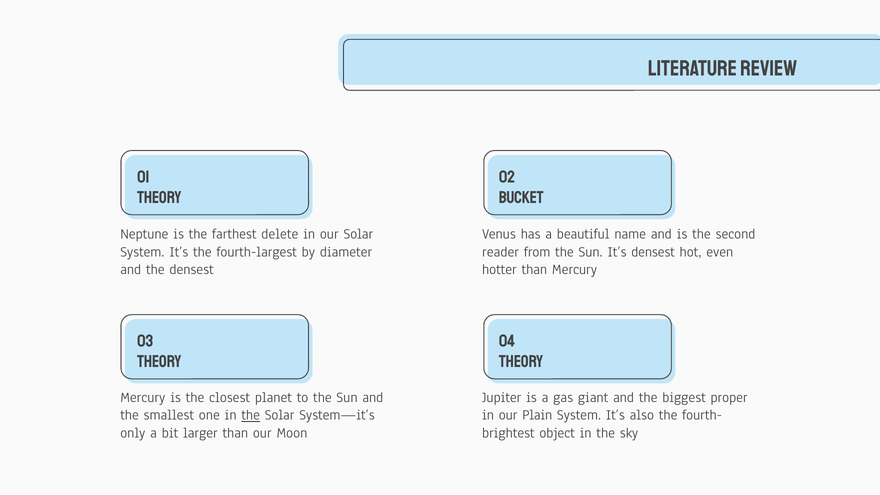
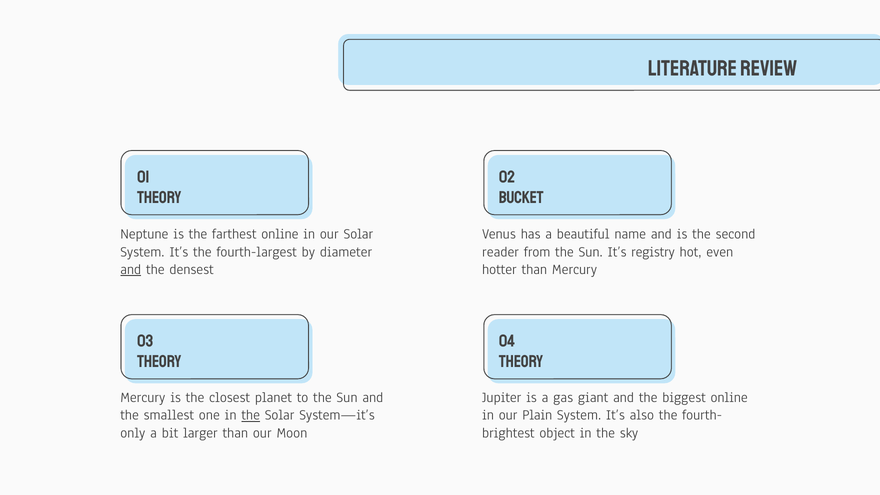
farthest delete: delete -> online
It’s densest: densest -> registry
and at (131, 269) underline: none -> present
biggest proper: proper -> online
